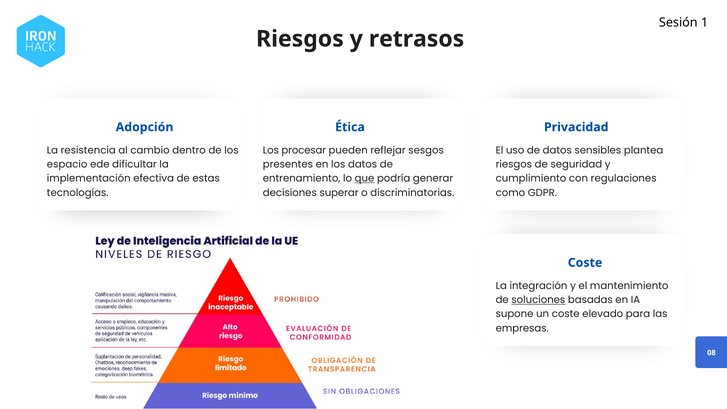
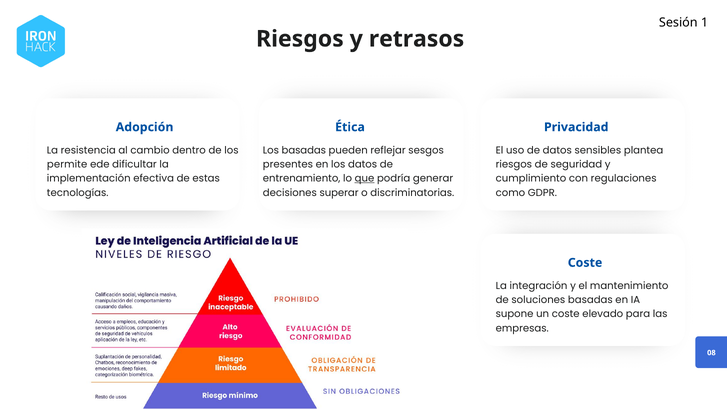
Los procesar: procesar -> basadas
espacio: espacio -> permite
soluciones underline: present -> none
